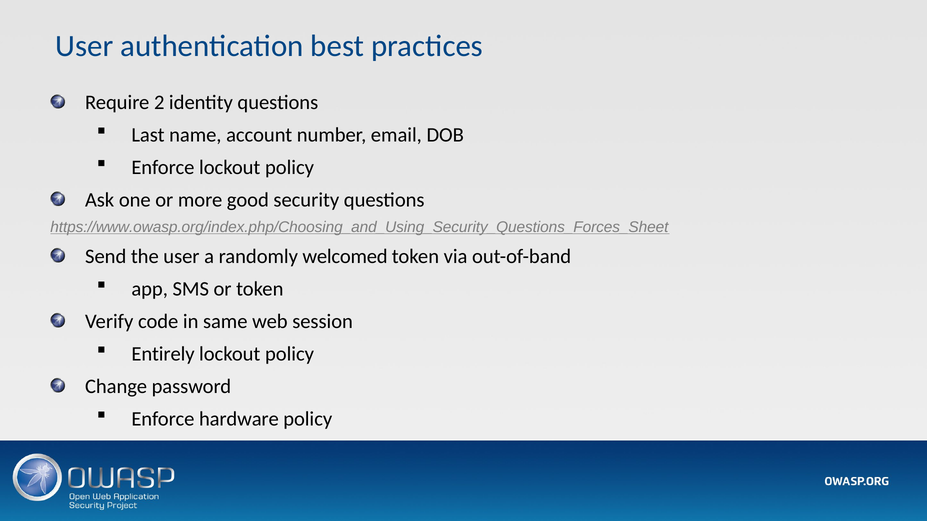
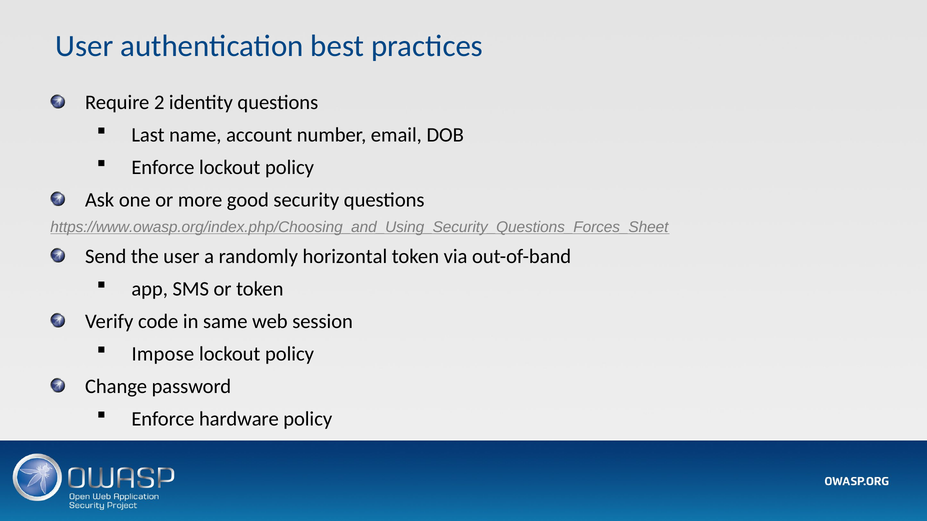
welcomed: welcomed -> horizontal
Entirely: Entirely -> Impose
